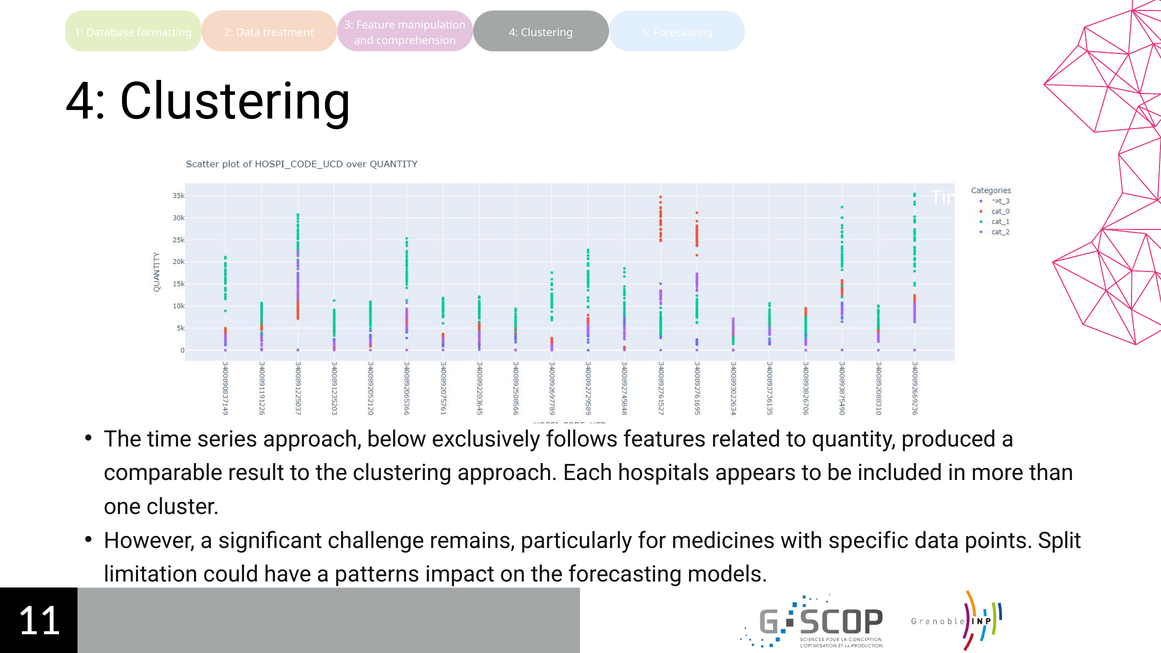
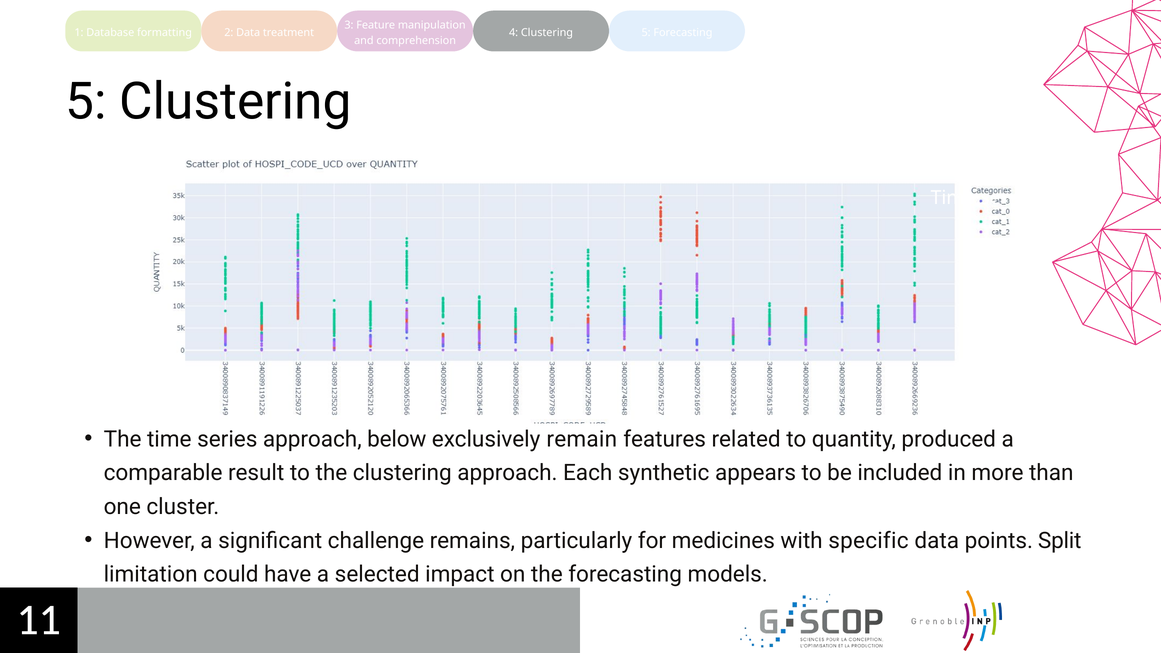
4 at (86, 102): 4 -> 5
follows: follows -> remain
hospitals: hospitals -> synthetic
patterns: patterns -> selected
